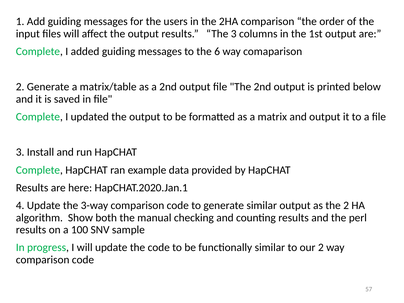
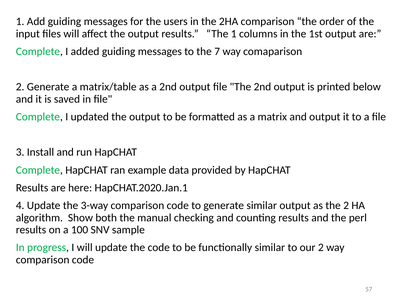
The 3: 3 -> 1
6: 6 -> 7
